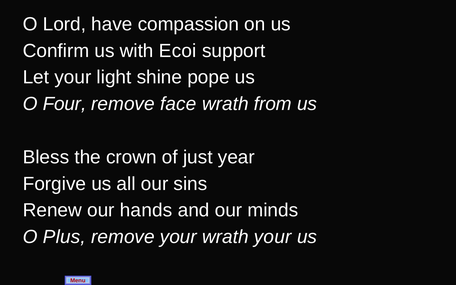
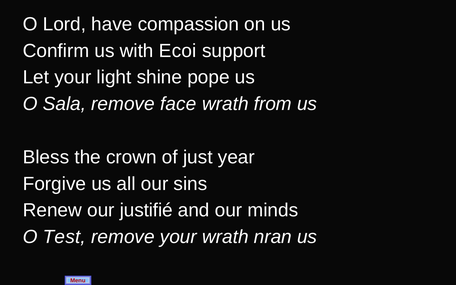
Four: Four -> Sala
hands: hands -> justifié
Plus: Plus -> Test
wrath your: your -> nran
